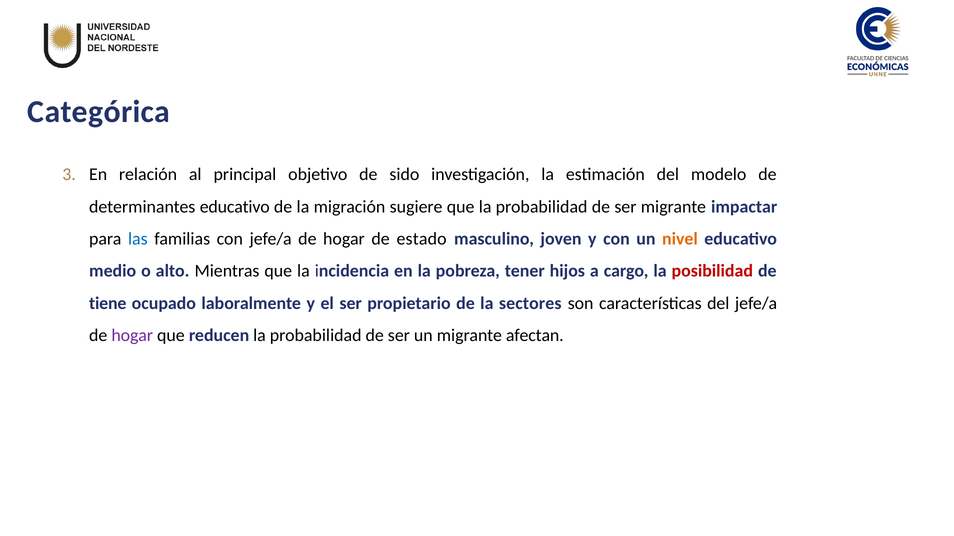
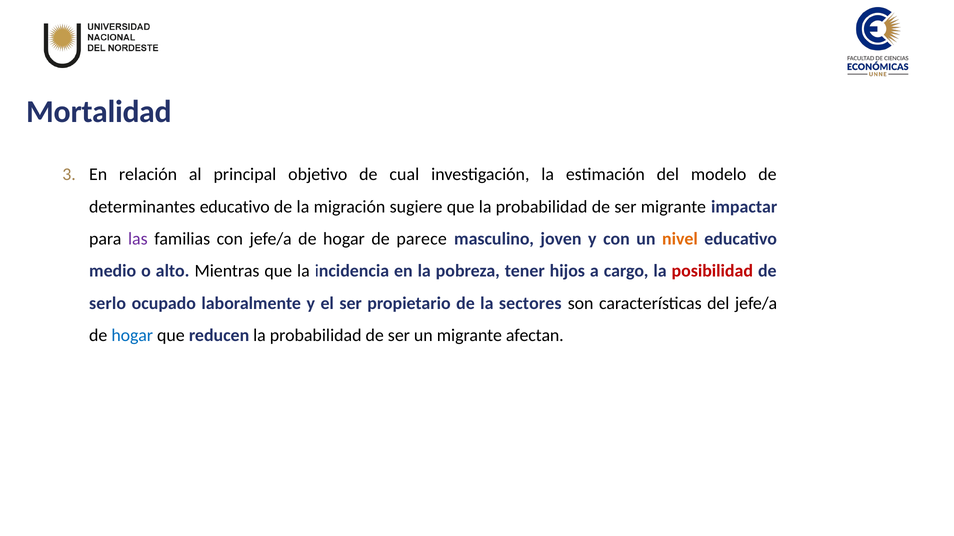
Categórica: Categórica -> Mortalidad
sido: sido -> cual
las colour: blue -> purple
estado: estado -> parece
tiene: tiene -> serlo
hogar at (132, 336) colour: purple -> blue
